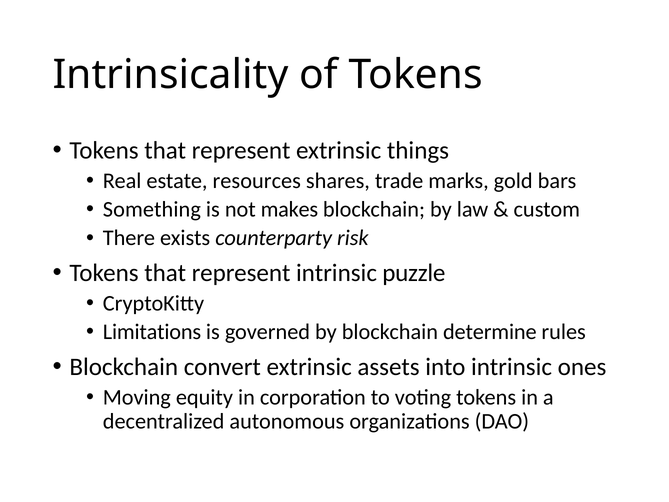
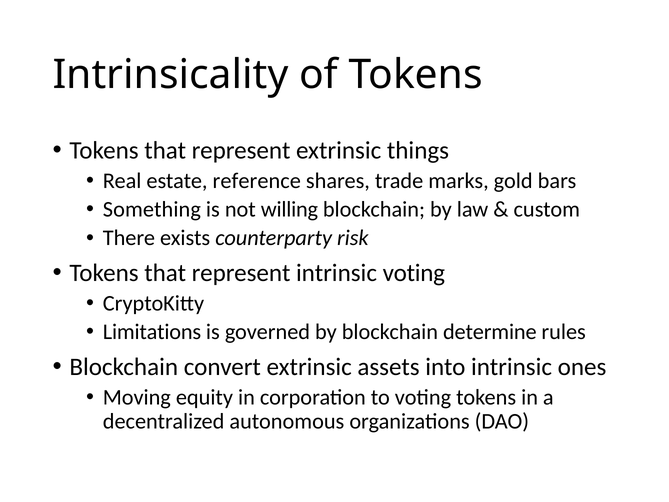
resources: resources -> reference
makes: makes -> willing
intrinsic puzzle: puzzle -> voting
